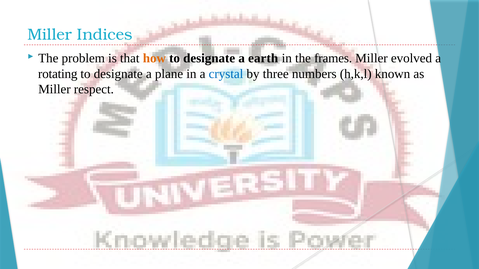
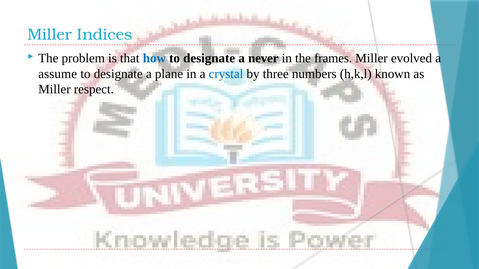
how colour: orange -> blue
earth: earth -> never
rotating: rotating -> assume
